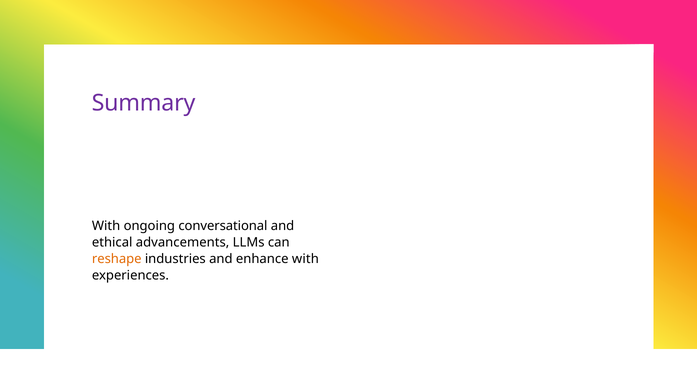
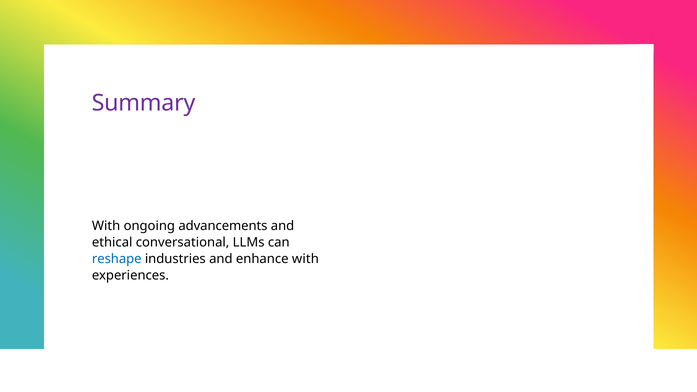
conversational: conversational -> advancements
advancements: advancements -> conversational
reshape colour: orange -> blue
